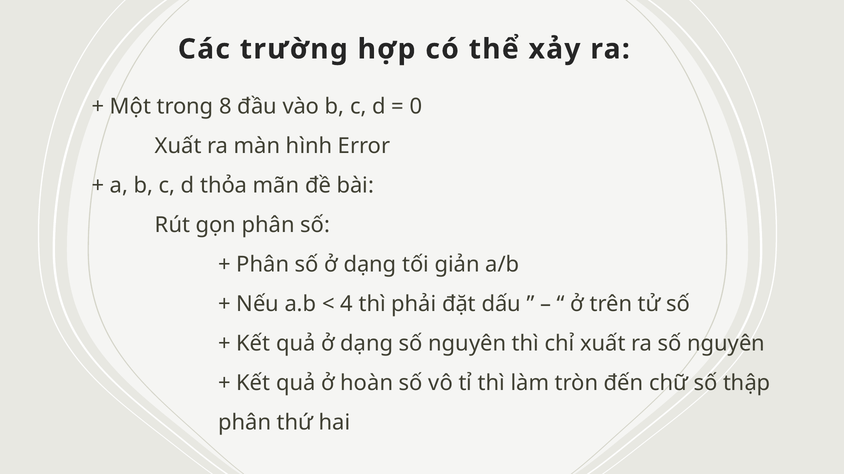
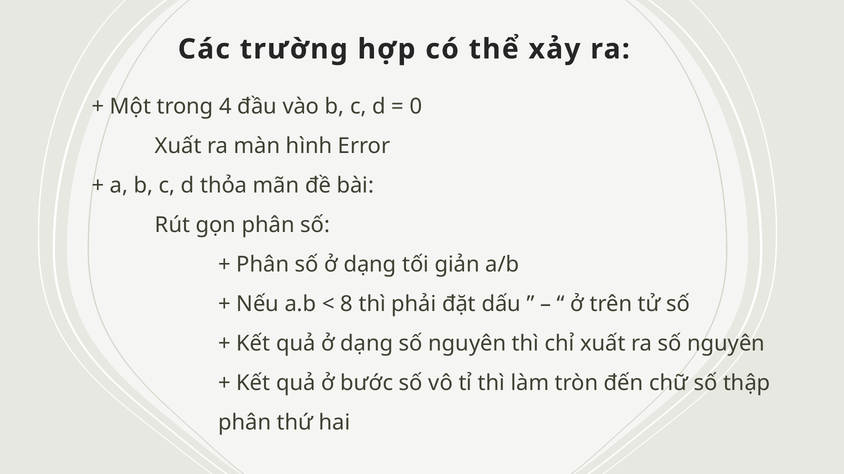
8: 8 -> 4
4: 4 -> 8
hoàn: hoàn -> bước
